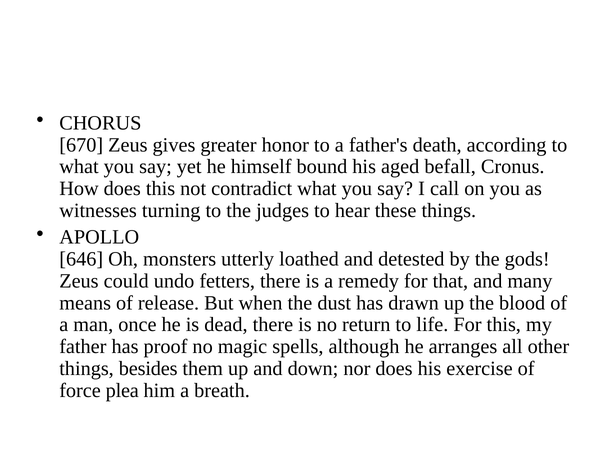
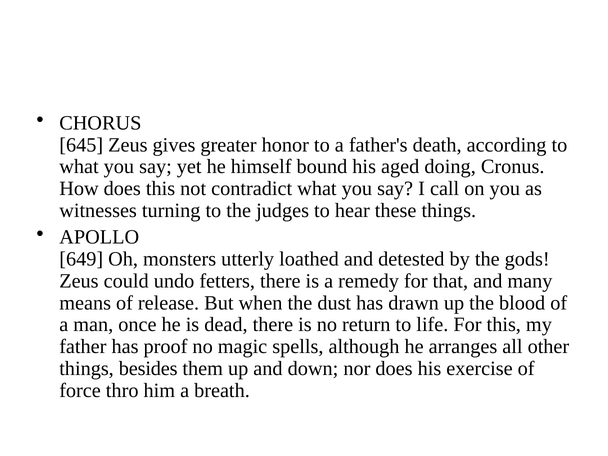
670: 670 -> 645
befall: befall -> doing
646: 646 -> 649
plea: plea -> thro
